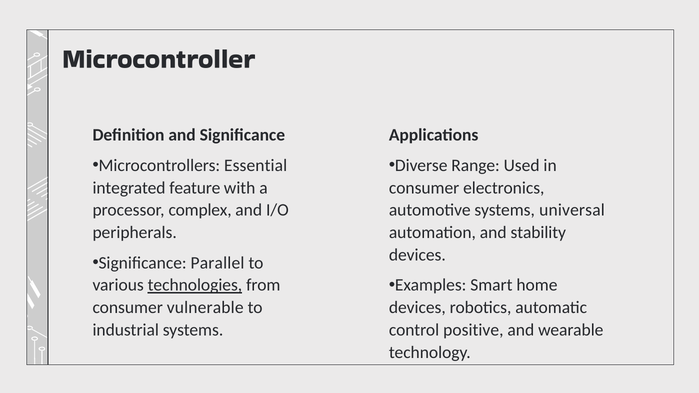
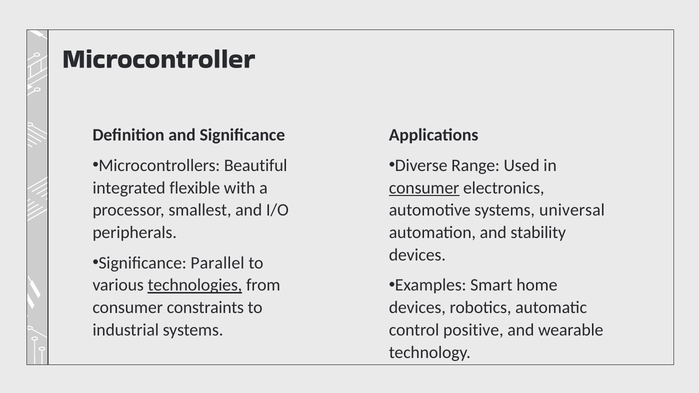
Essential: Essential -> Beautiful
feature: feature -> flexible
consumer at (424, 188) underline: none -> present
complex: complex -> smallest
vulnerable: vulnerable -> constraints
